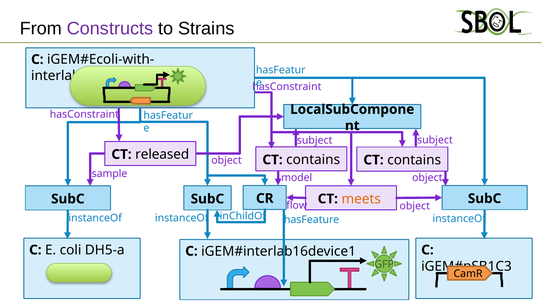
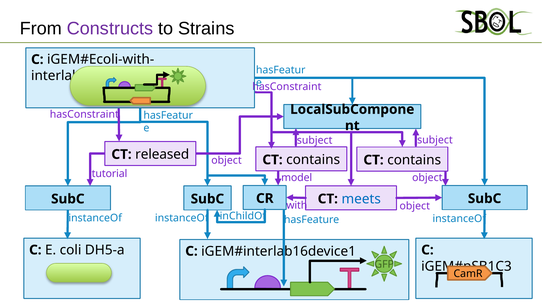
sample: sample -> tutorial
meets colour: orange -> blue
flow: flow -> with
